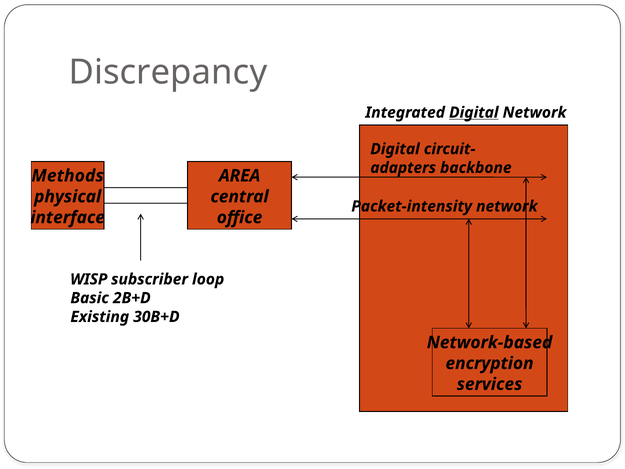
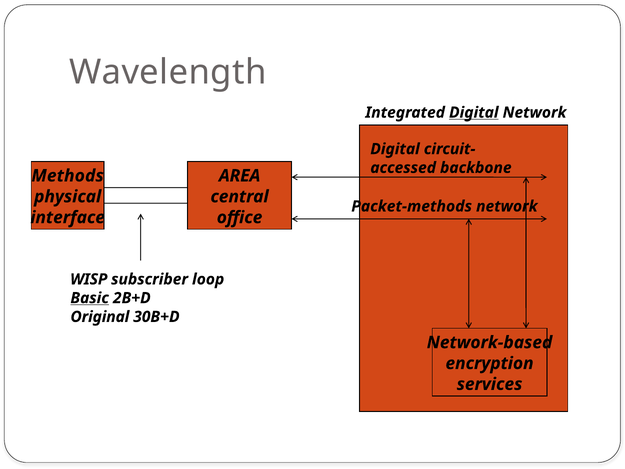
Discrepancy: Discrepancy -> Wavelength
adapters: adapters -> accessed
Packet-intensity: Packet-intensity -> Packet-methods
Basic underline: none -> present
Existing: Existing -> Original
